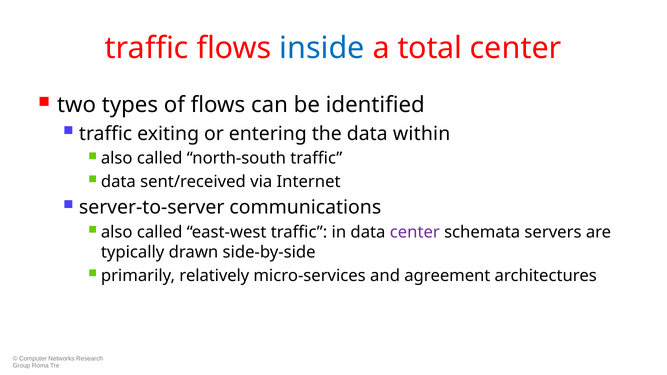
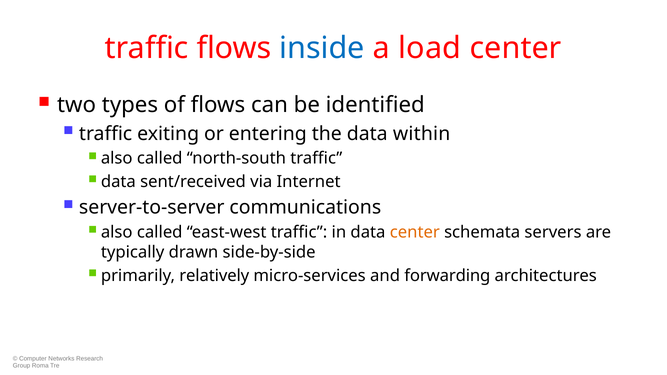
total: total -> load
center at (415, 232) colour: purple -> orange
agreement: agreement -> forwarding
